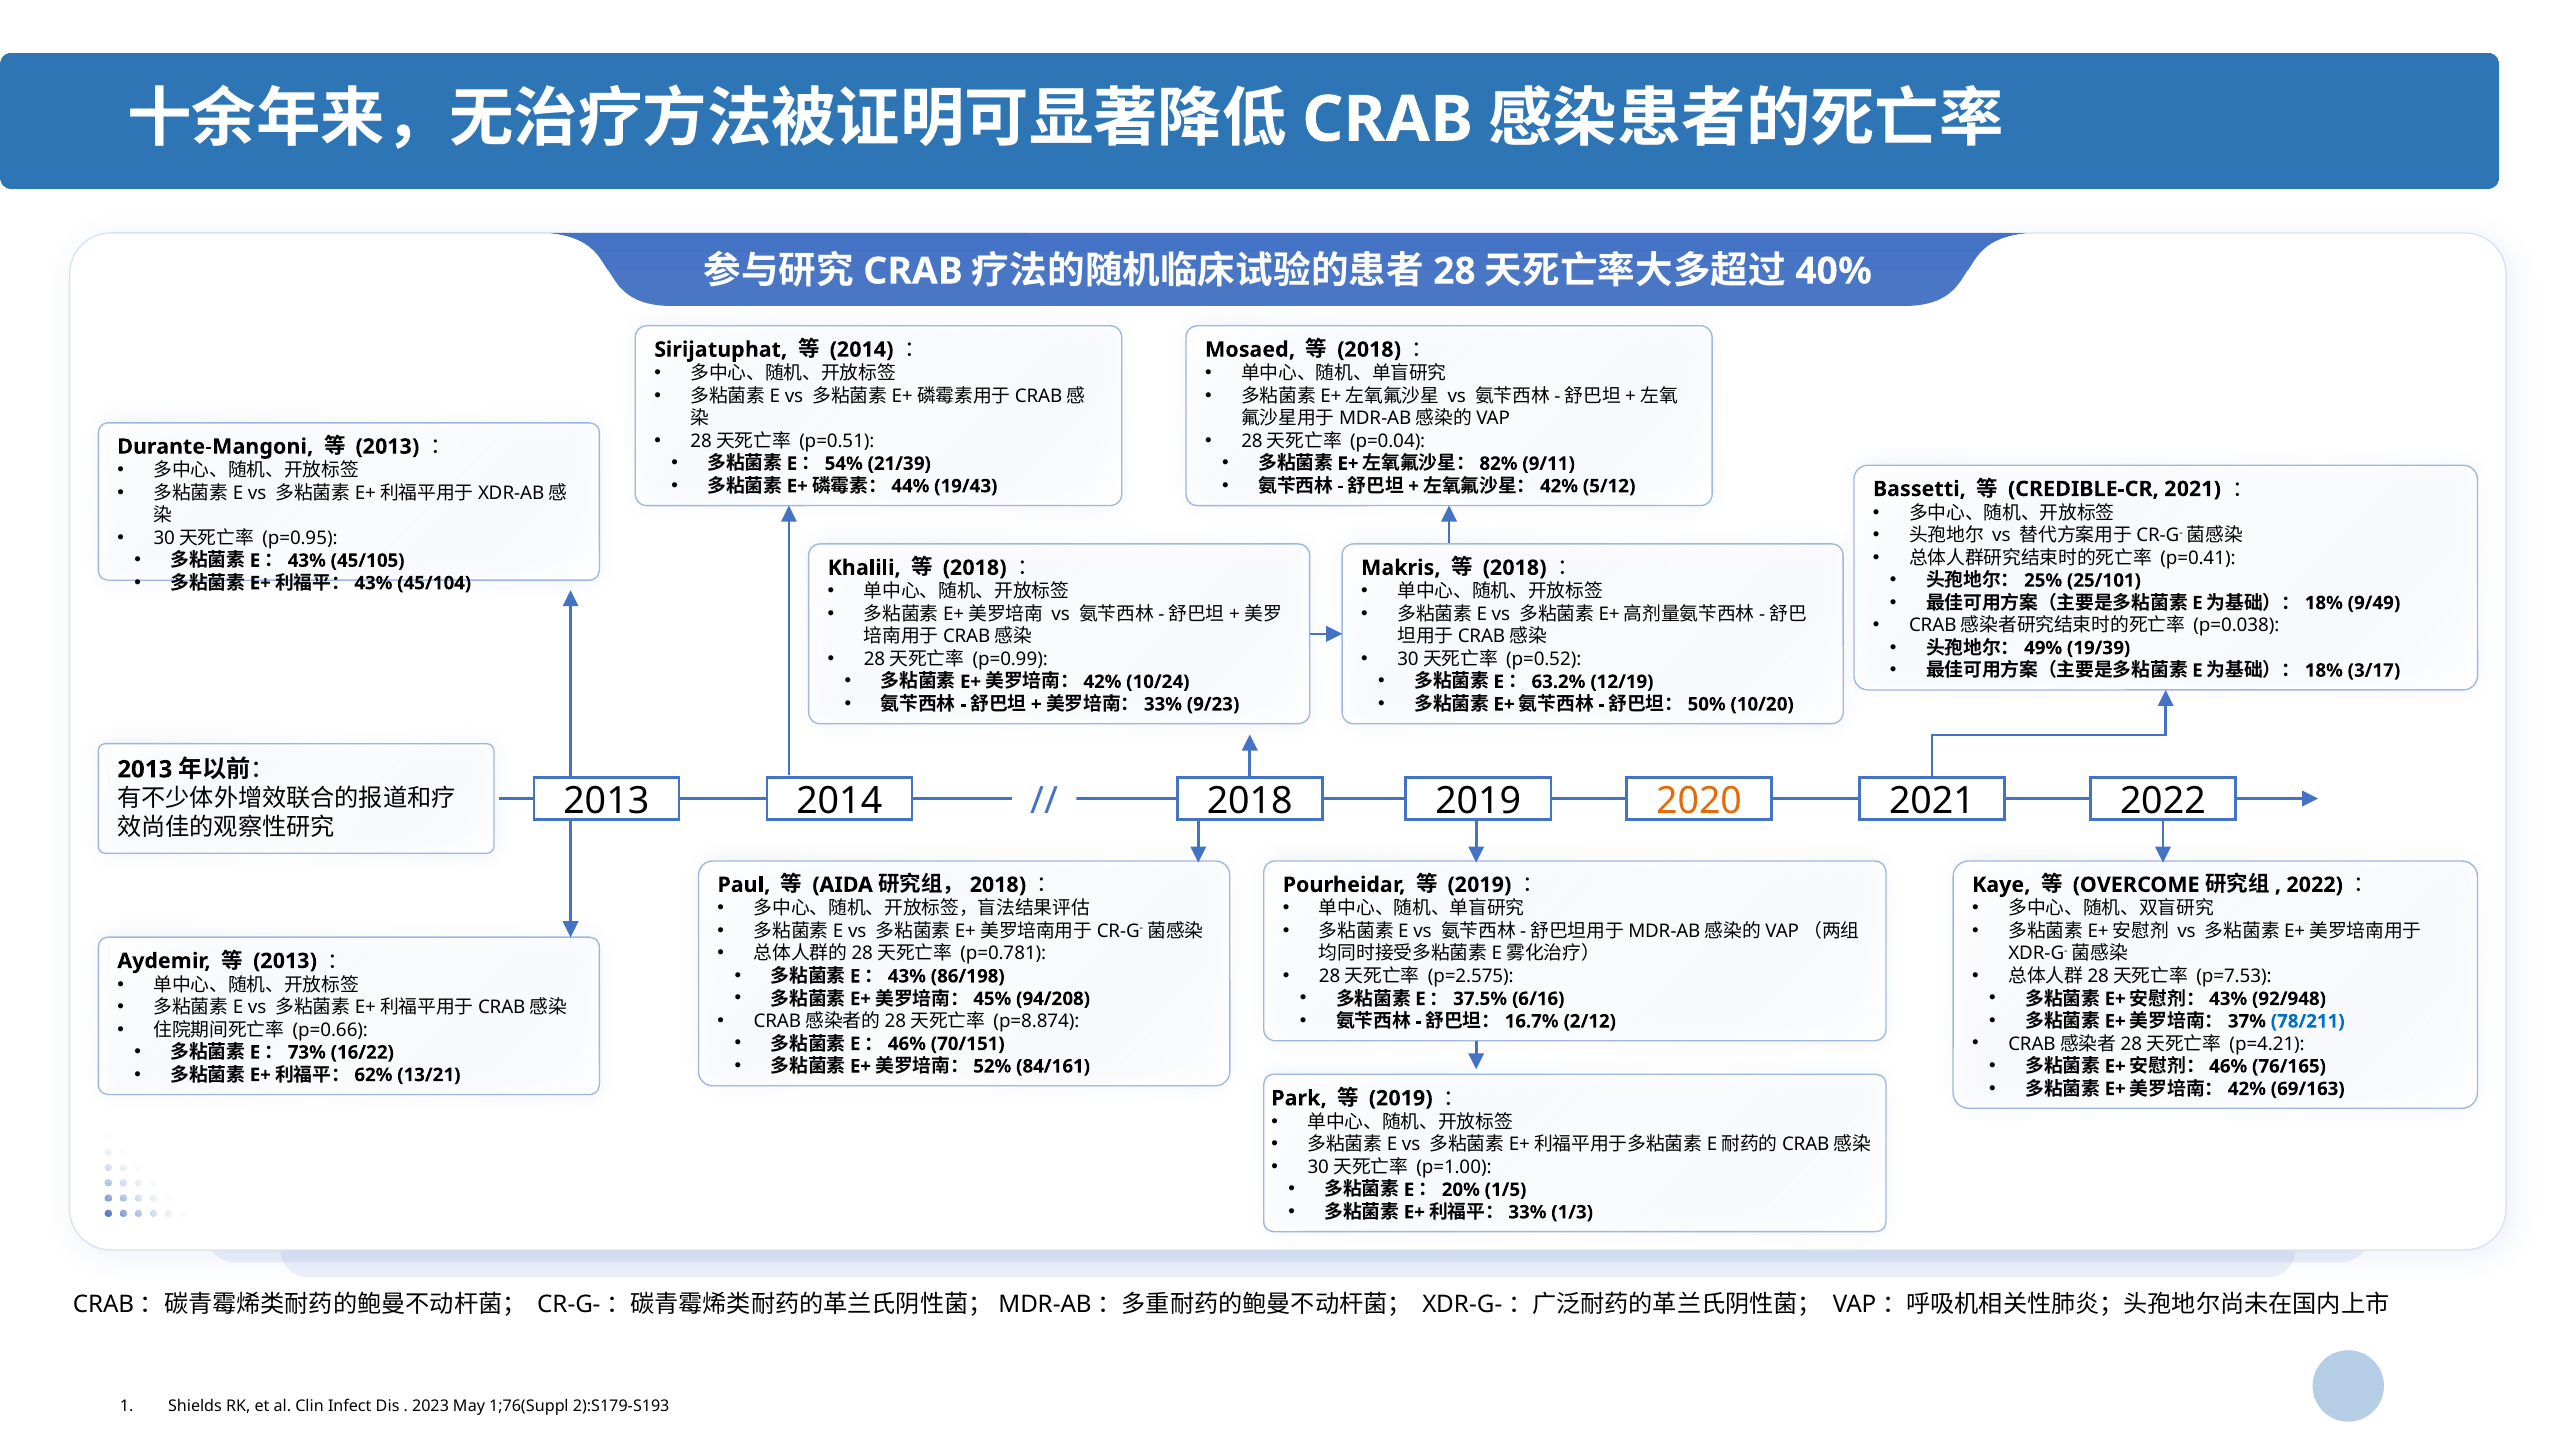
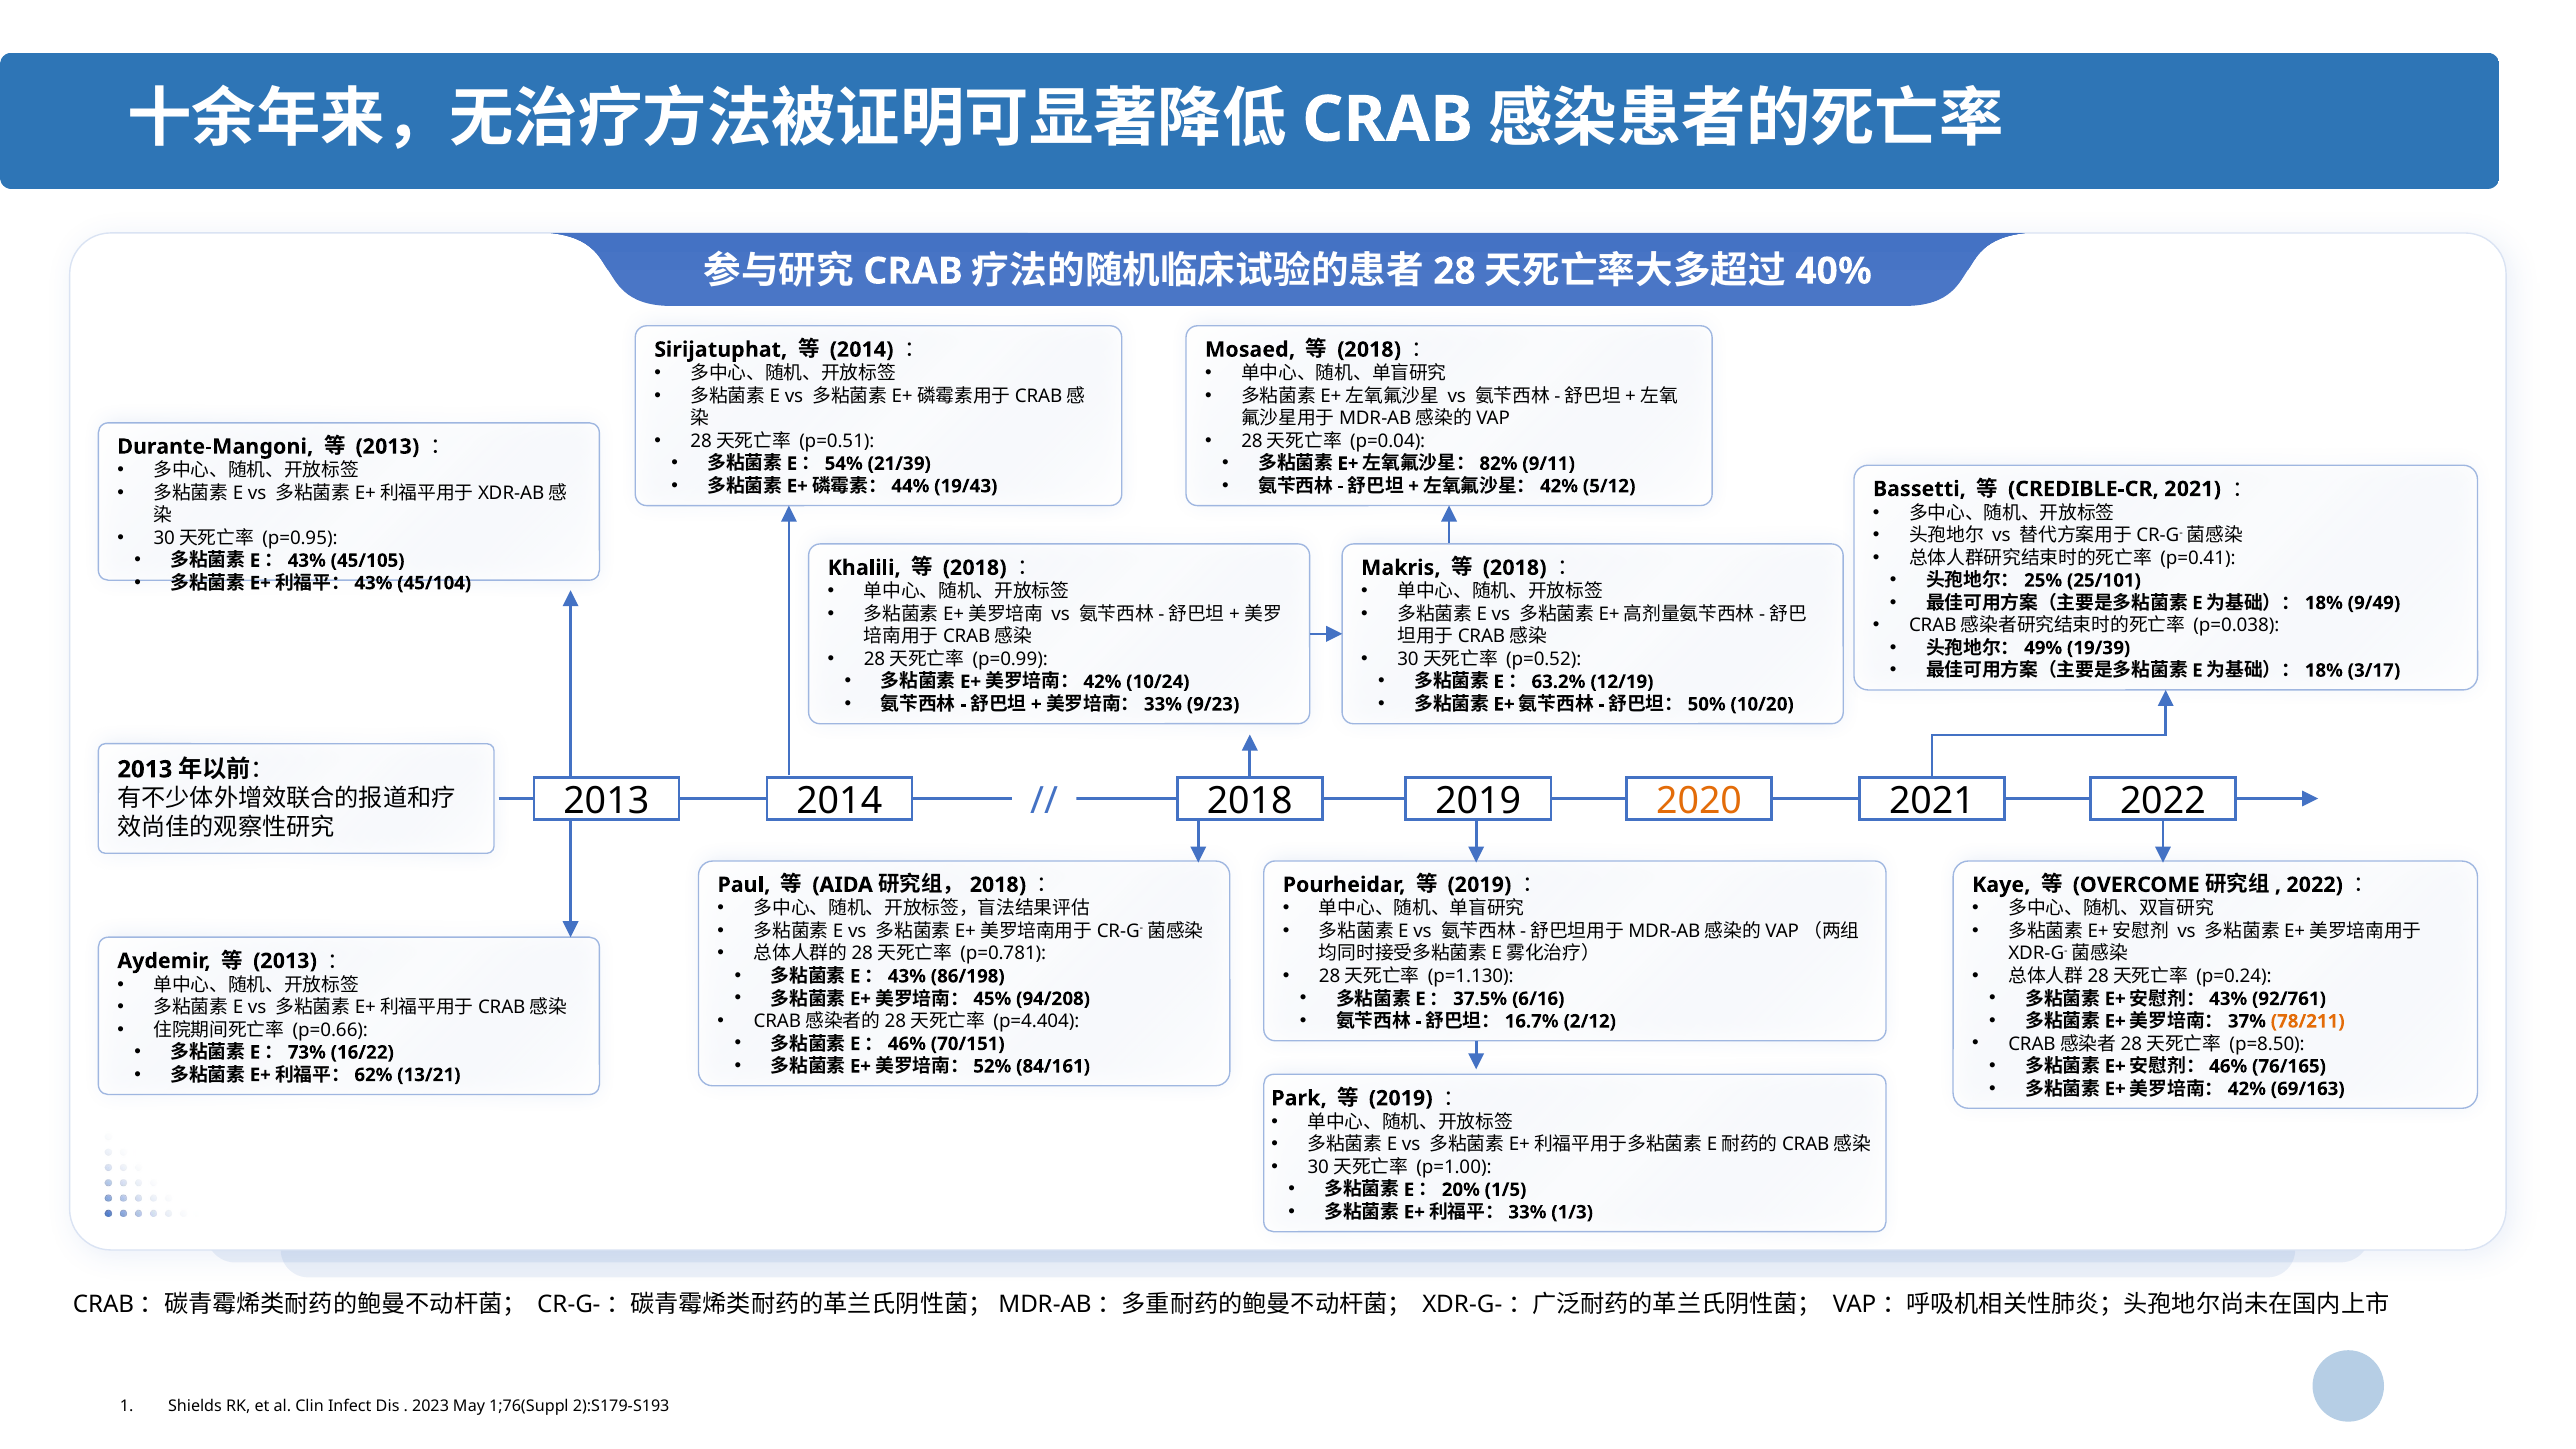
p=2.575: p=2.575 -> p=1.130
p=7.53: p=7.53 -> p=0.24
92/948: 92/948 -> 92/761
p=8.874: p=8.874 -> p=4.404
78/211 colour: blue -> orange
p=4.21: p=4.21 -> p=8.50
